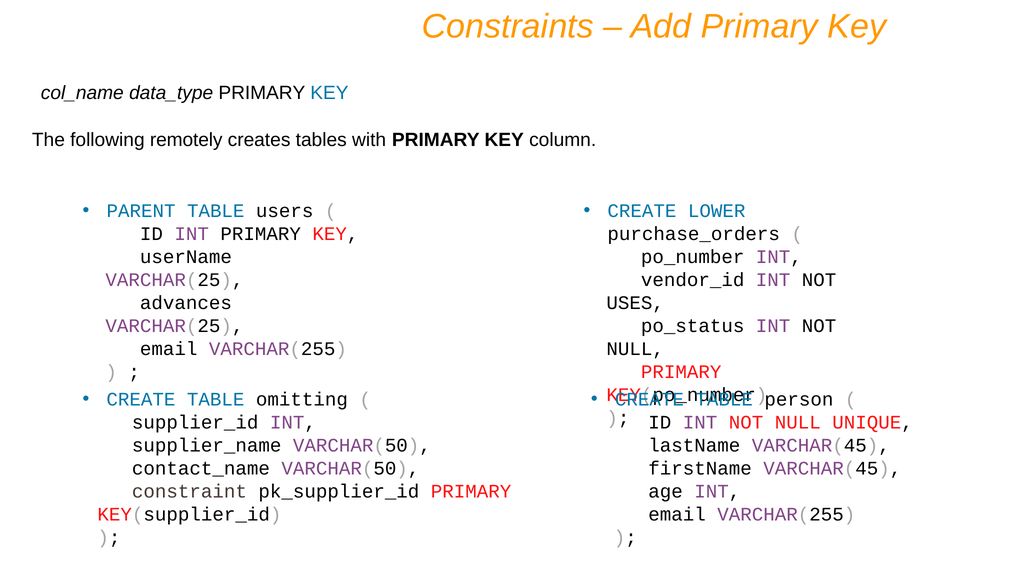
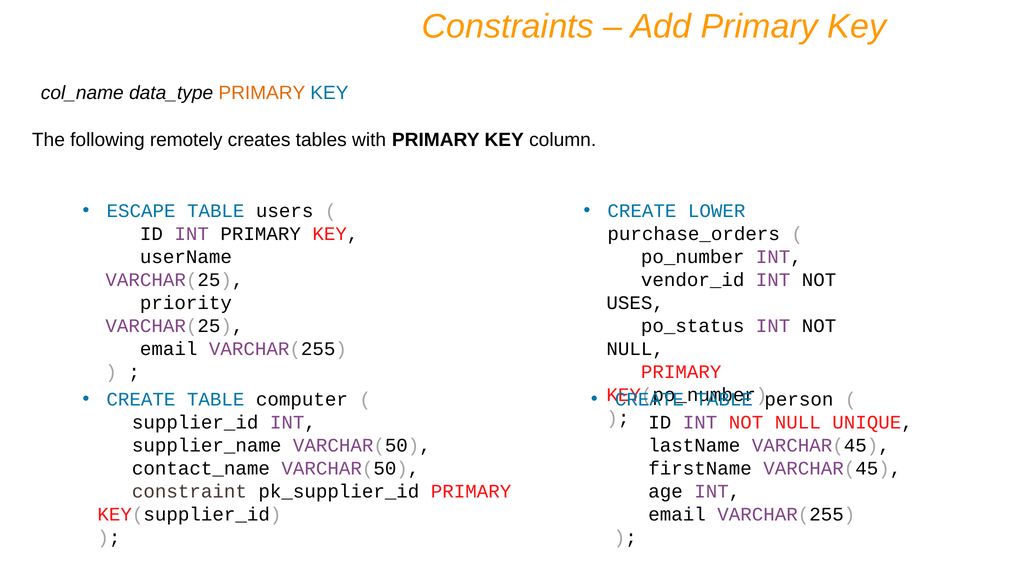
PRIMARY at (262, 93) colour: black -> orange
PARENT: PARENT -> ESCAPE
advances: advances -> priority
omitting: omitting -> computer
